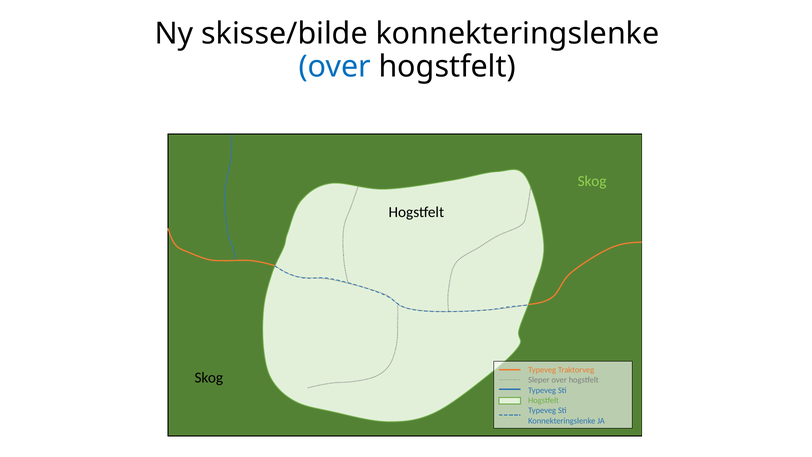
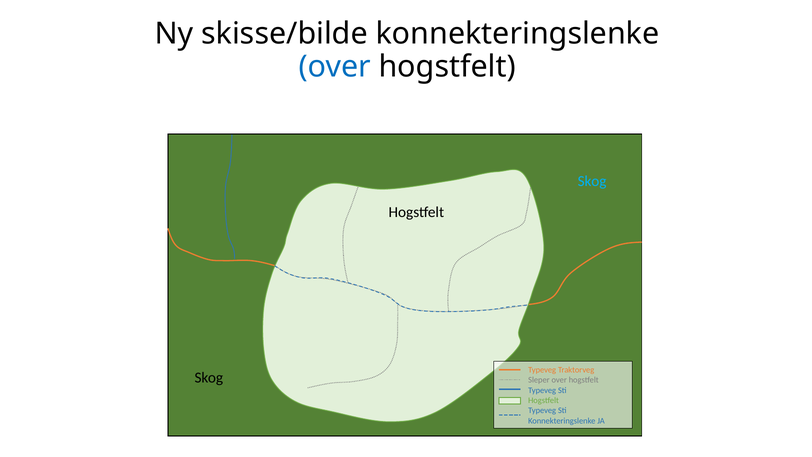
Skog at (592, 181) colour: light green -> light blue
